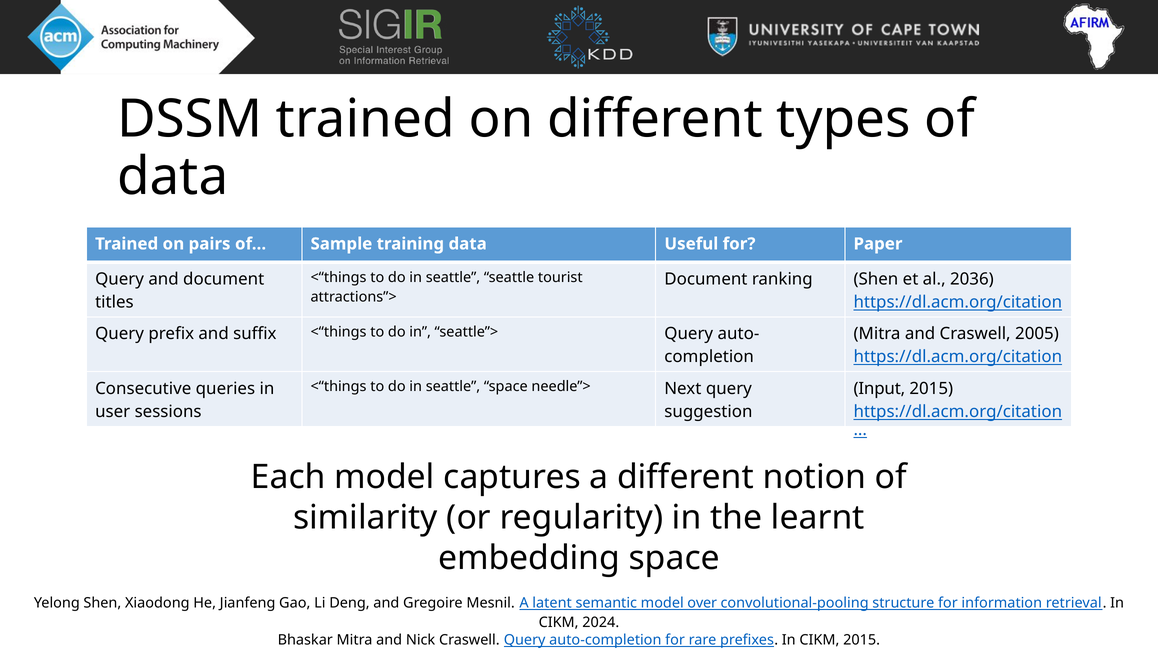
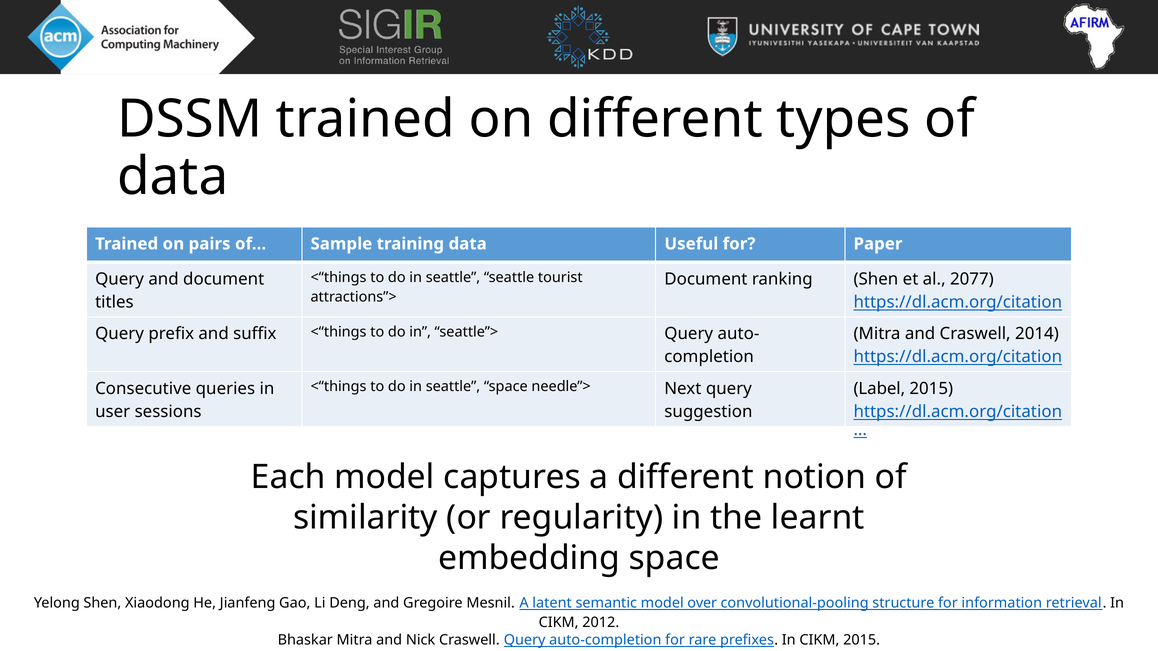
2036: 2036 -> 2077
2005: 2005 -> 2014
Input: Input -> Label
2024: 2024 -> 2012
